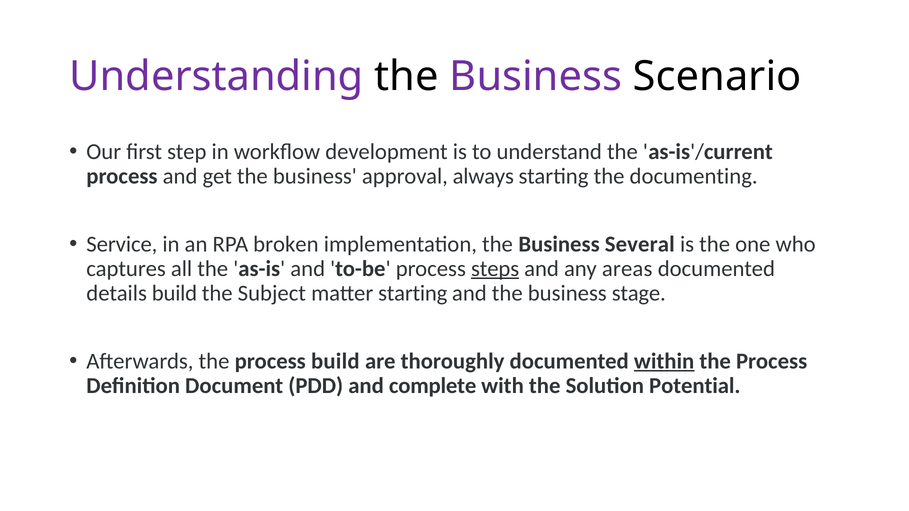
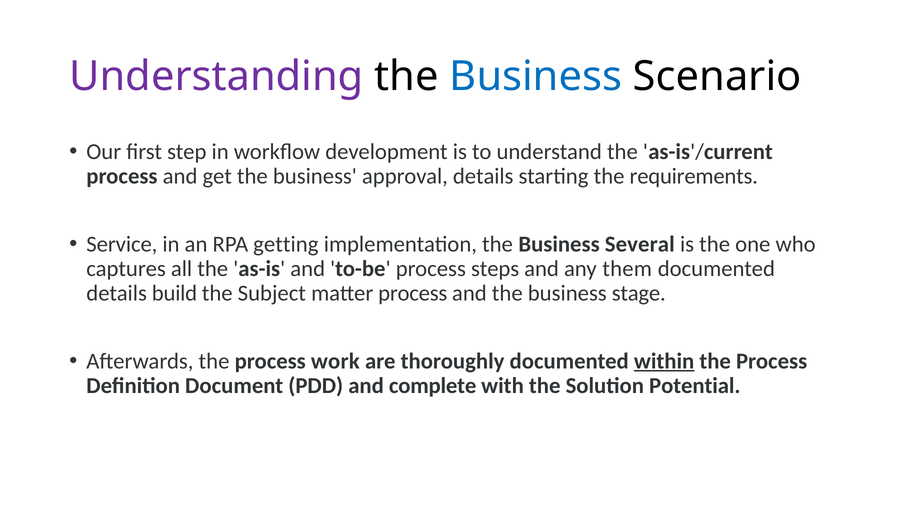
Business at (536, 76) colour: purple -> blue
approval always: always -> details
documenting: documenting -> requirements
broken: broken -> getting
steps underline: present -> none
areas: areas -> them
matter starting: starting -> process
process build: build -> work
